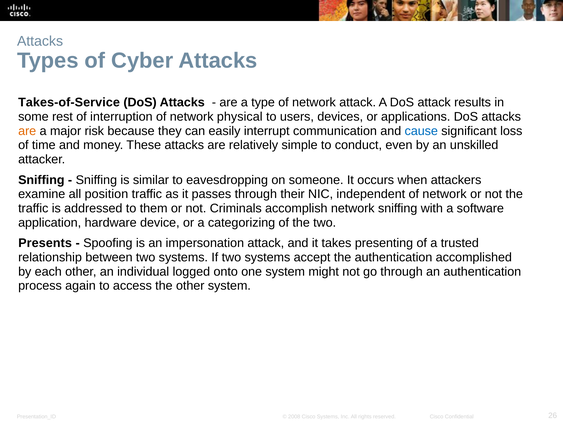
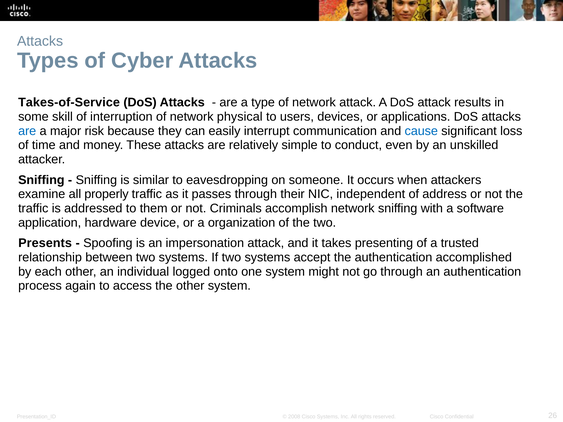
rest: rest -> skill
are at (27, 131) colour: orange -> blue
position: position -> properly
independent of network: network -> address
categorizing: categorizing -> organization
